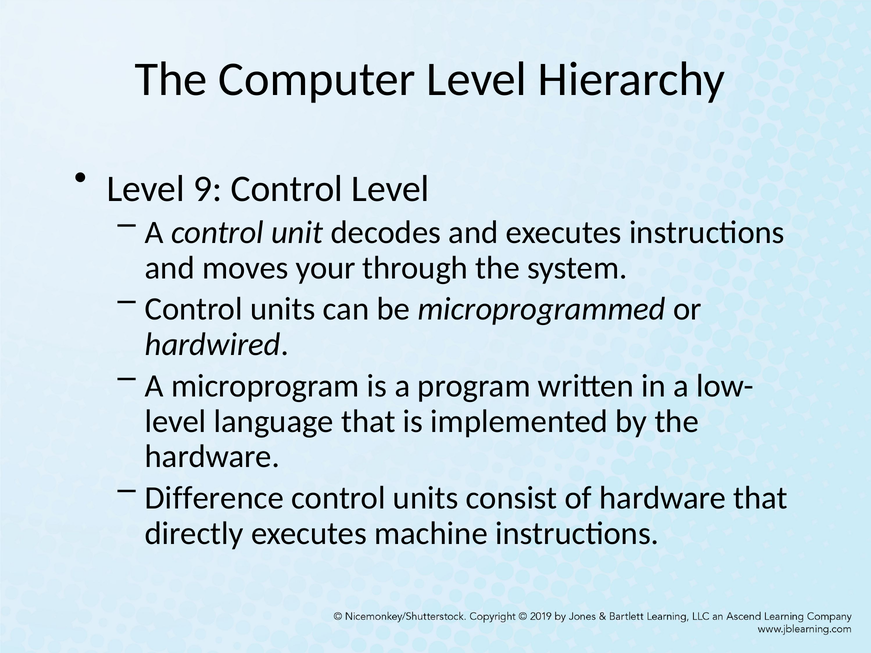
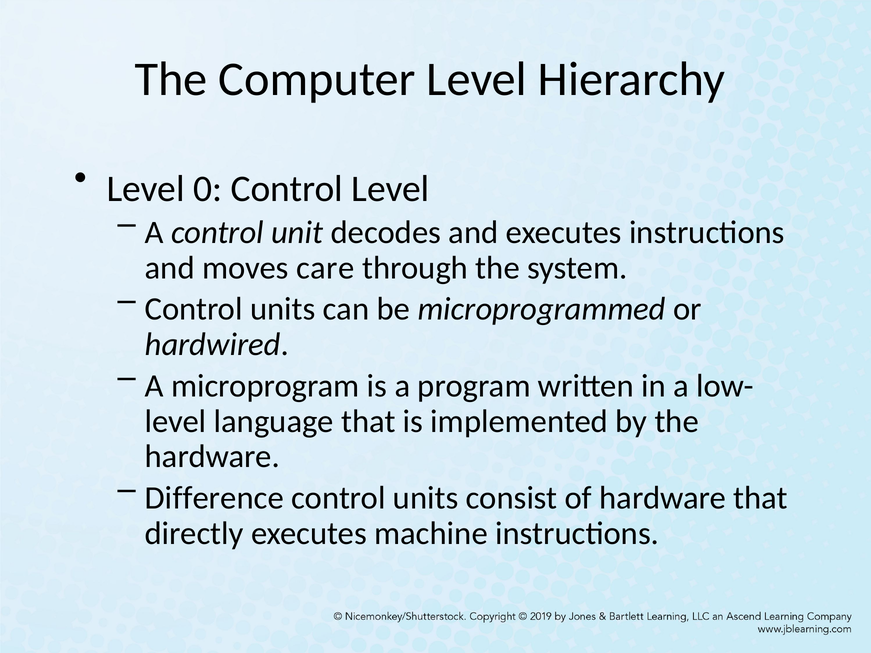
9: 9 -> 0
your: your -> care
